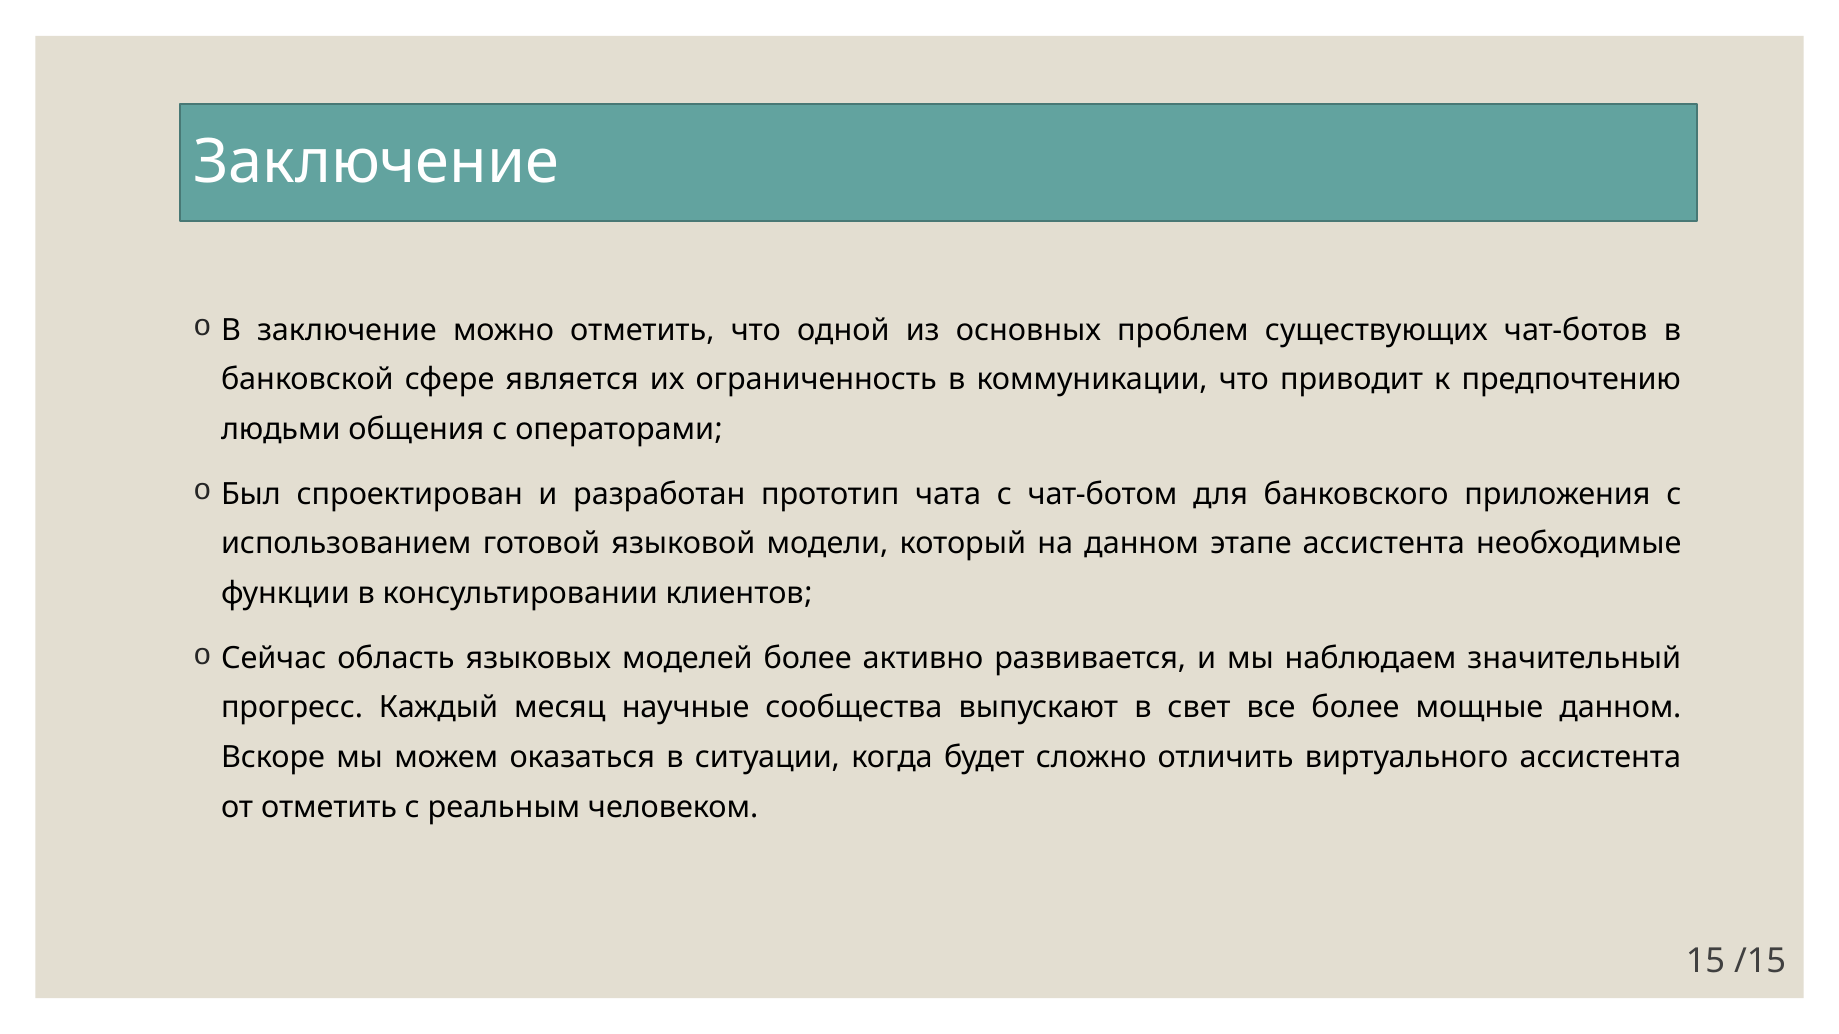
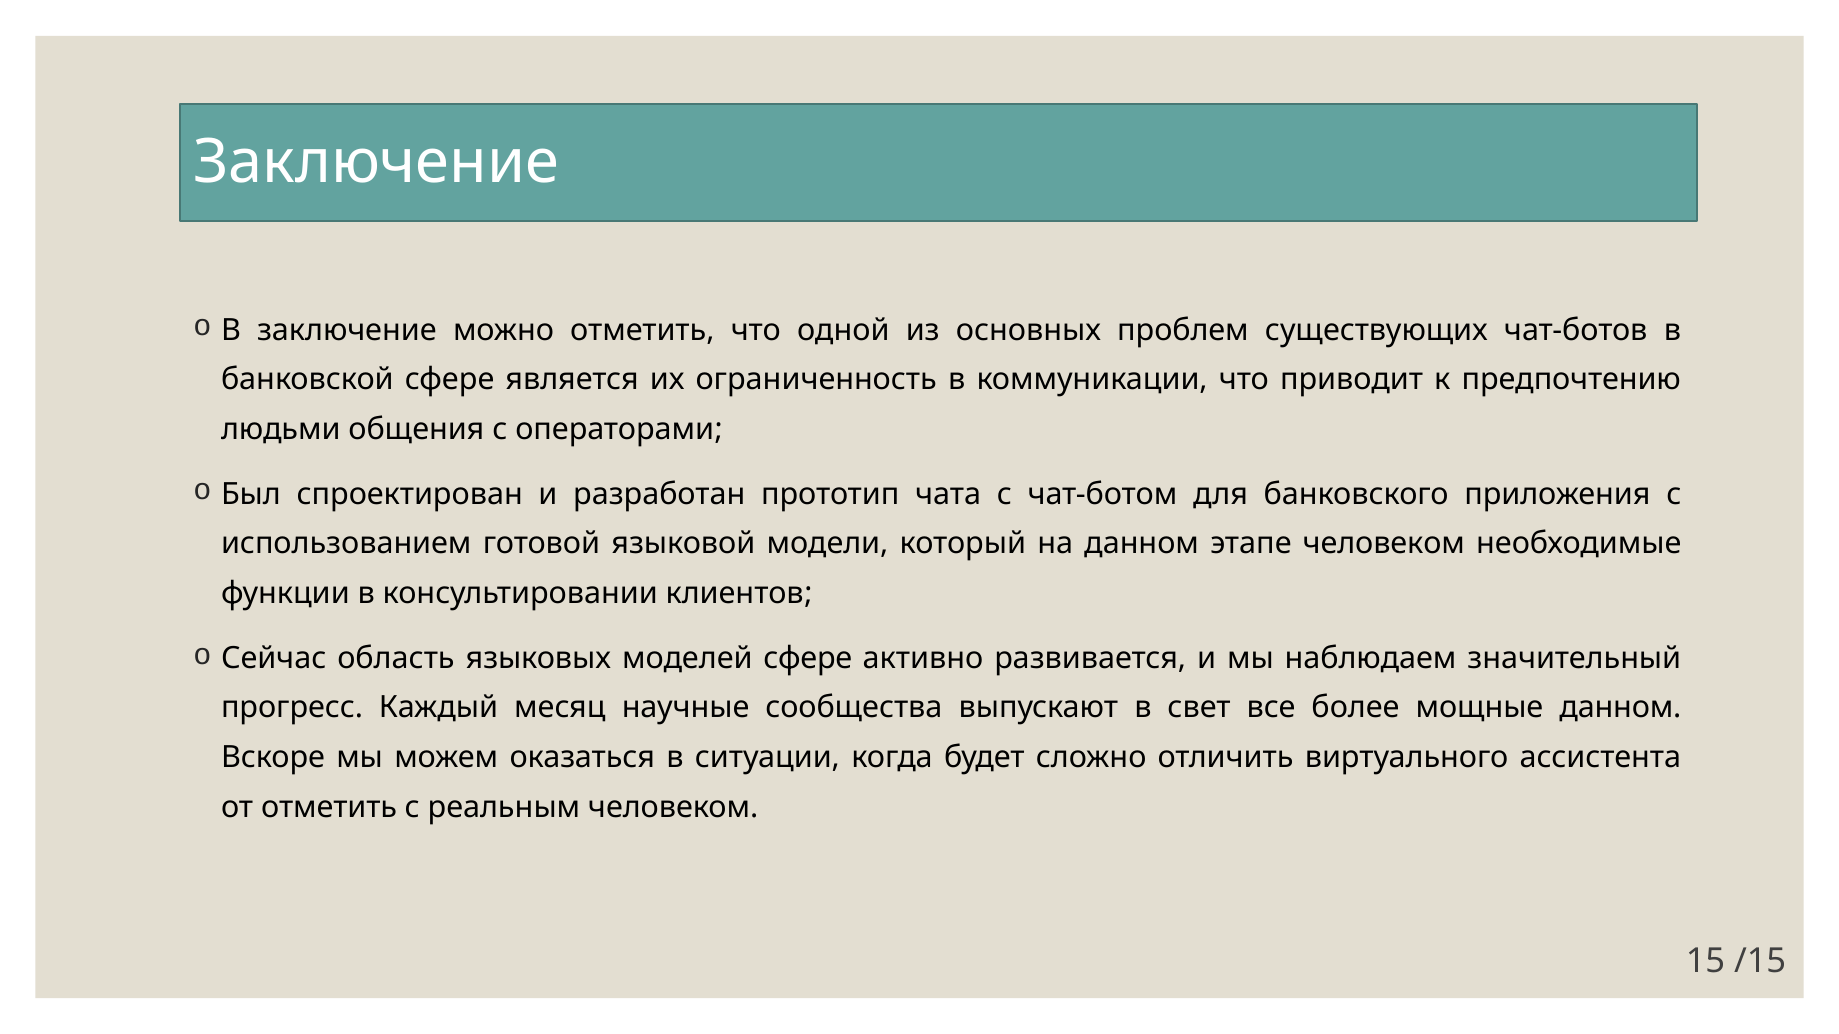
этапе ассистента: ассистента -> человеком
моделей более: более -> сфере
